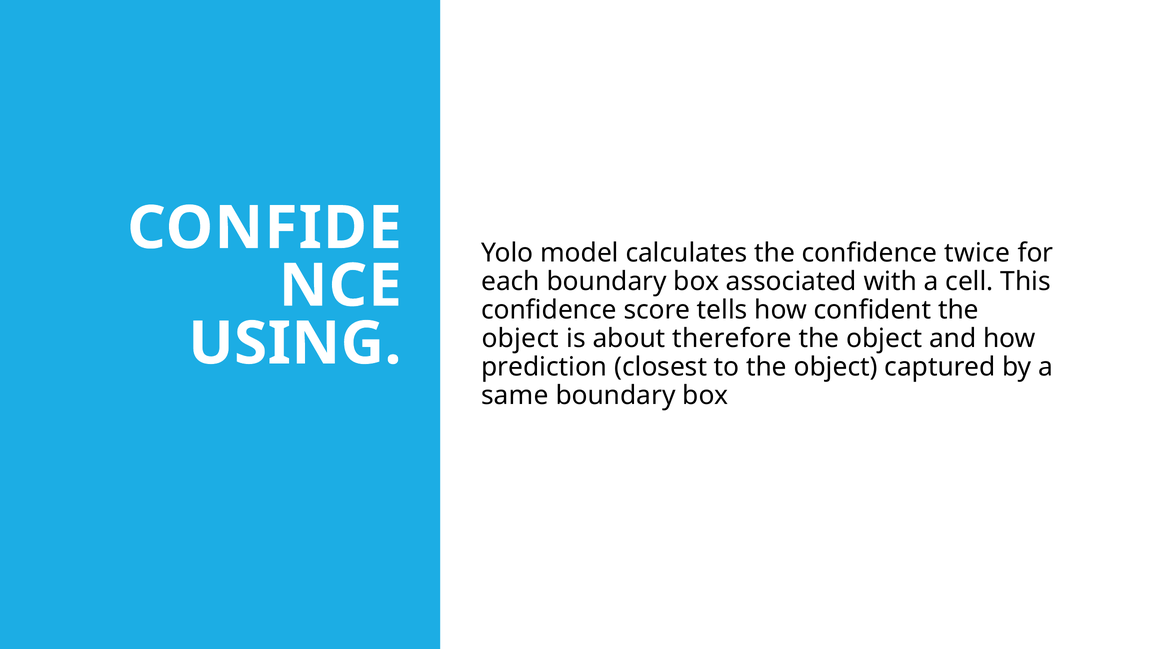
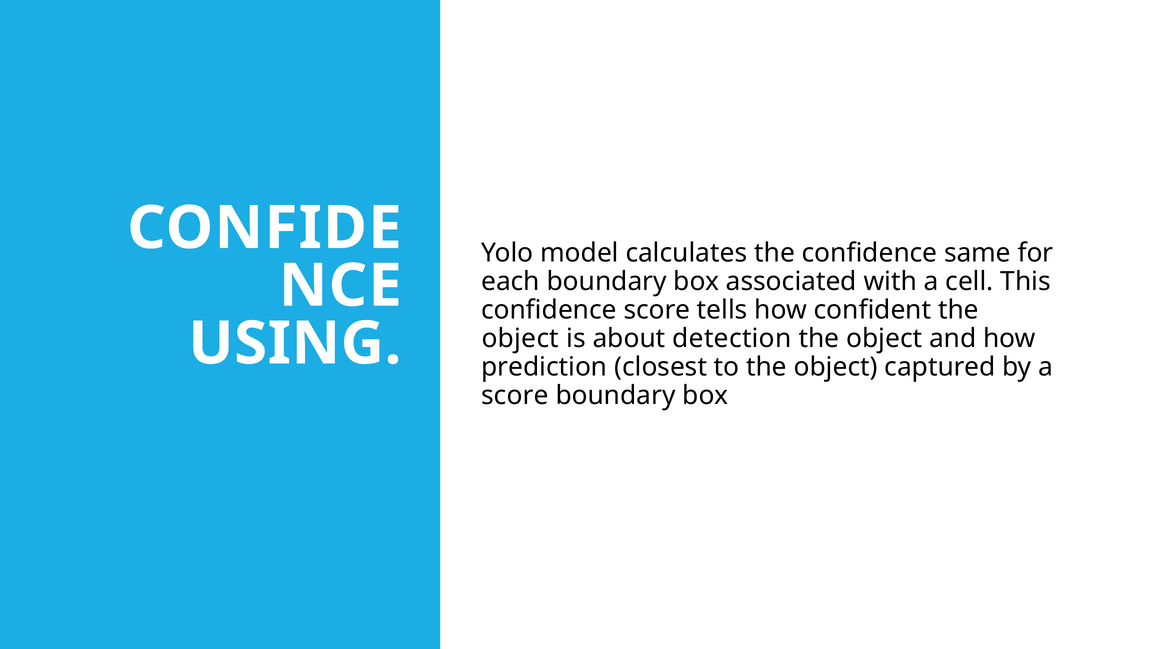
twice: twice -> same
therefore: therefore -> detection
same at (515, 395): same -> score
